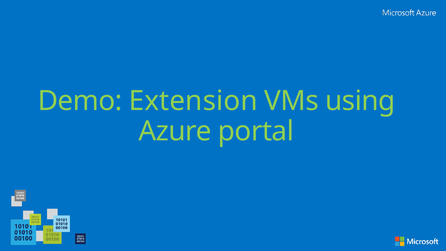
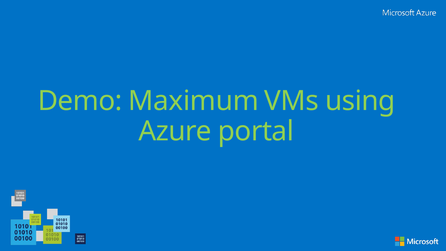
Extension: Extension -> Maximum
